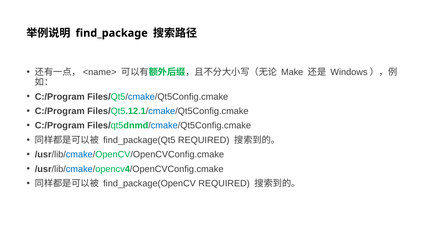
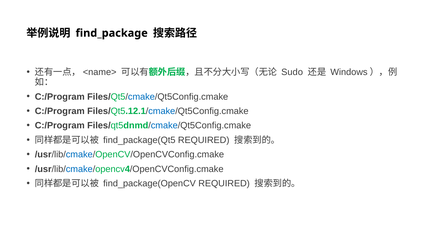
Make: Make -> Sudo
